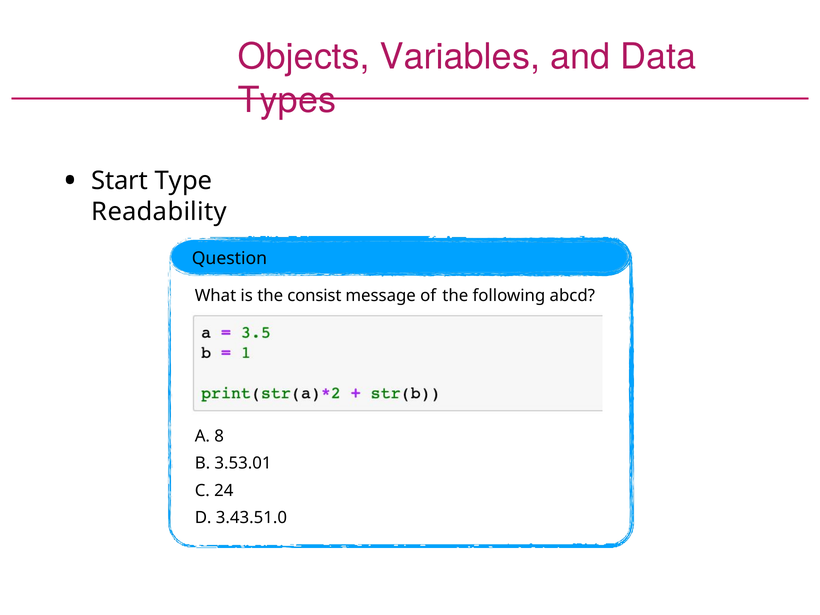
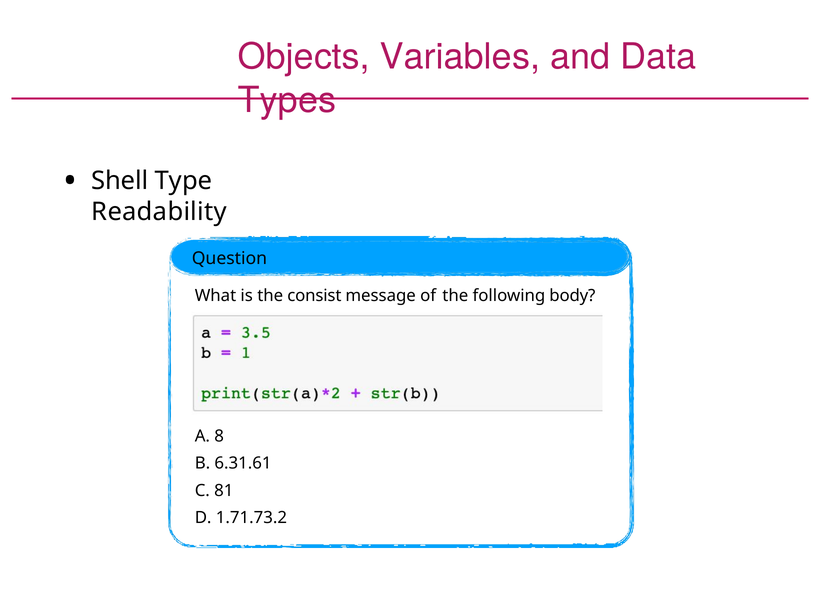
Start: Start -> Shell
abcd: abcd -> body
3.53.01: 3.53.01 -> 6.31.61
24: 24 -> 81
3.43.51.0: 3.43.51.0 -> 1.71.73.2
